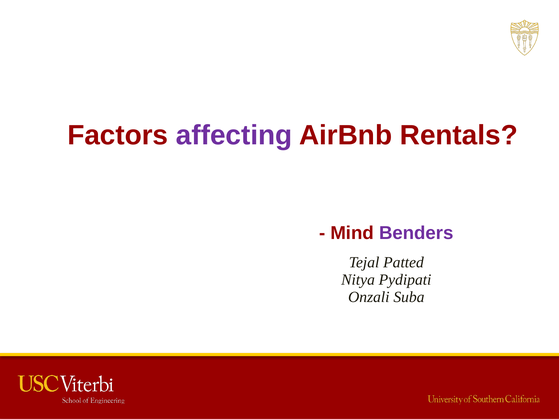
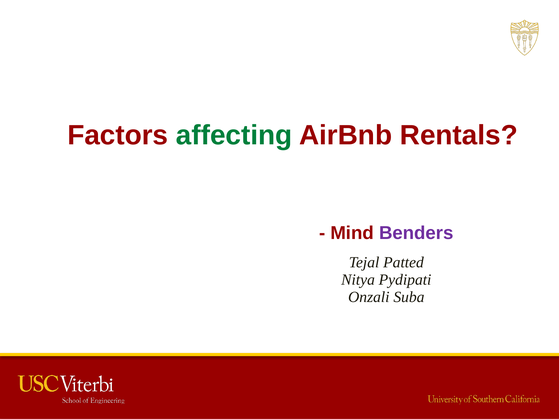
affecting colour: purple -> green
